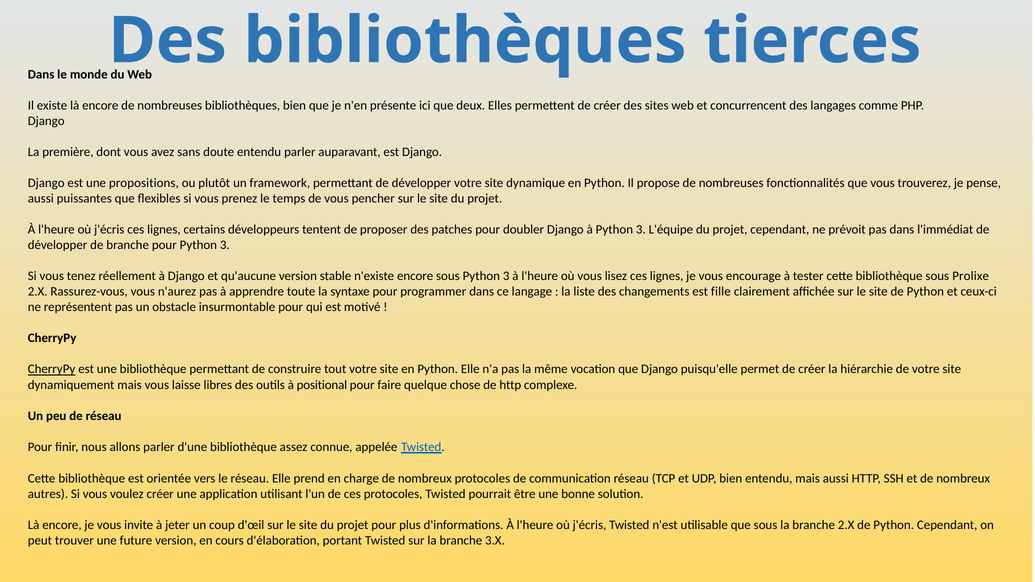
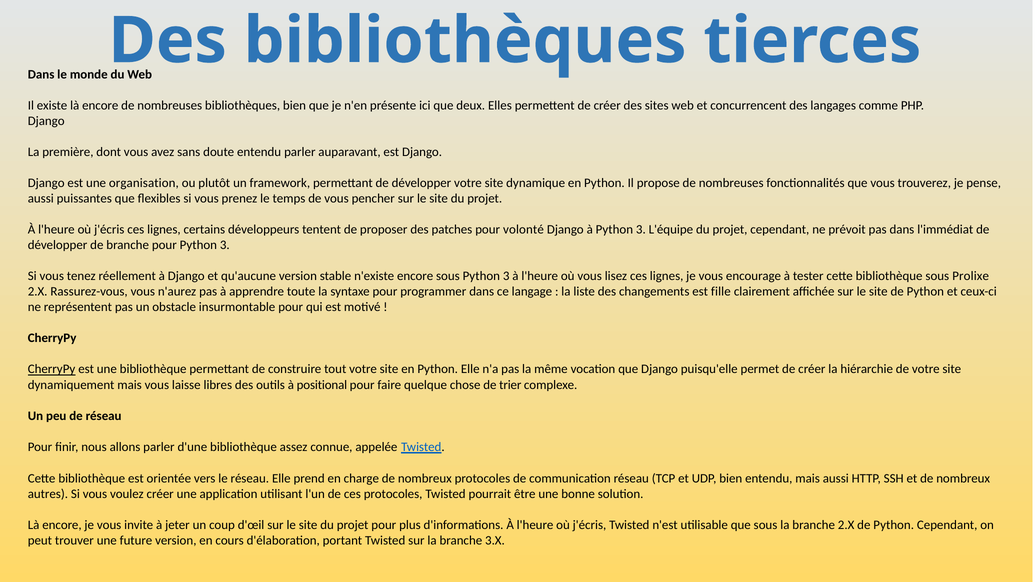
propositions: propositions -> organisation
doubler: doubler -> volonté
de http: http -> trier
